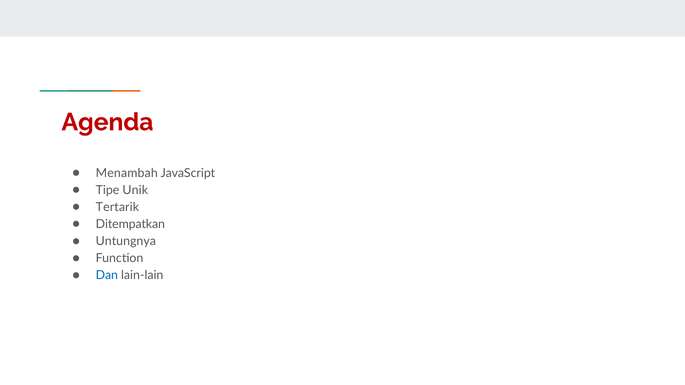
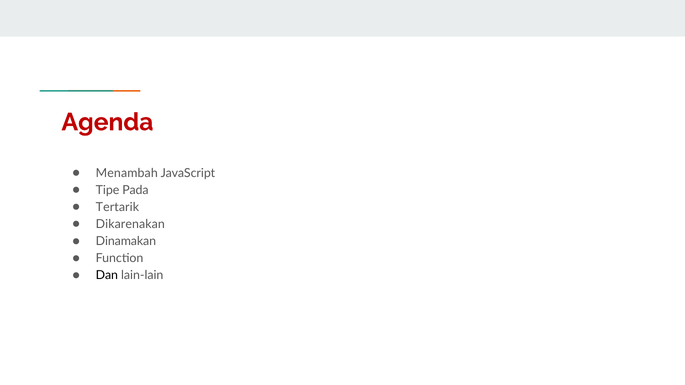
Unik: Unik -> Pada
Ditempatkan: Ditempatkan -> Dikarenakan
Untungnya: Untungnya -> Dinamakan
Dan colour: blue -> black
